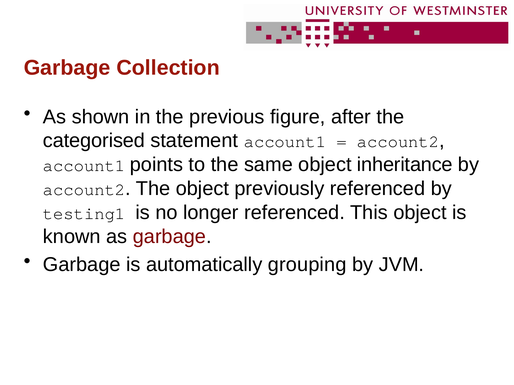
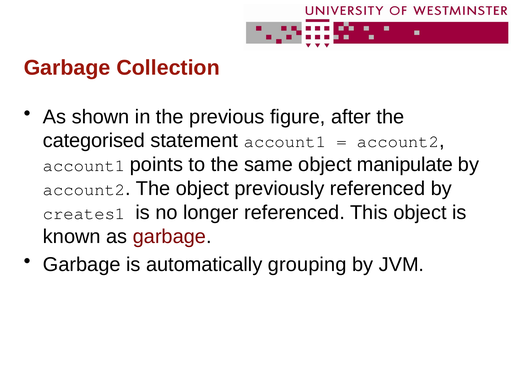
inheritance: inheritance -> manipulate
testing1: testing1 -> creates1
